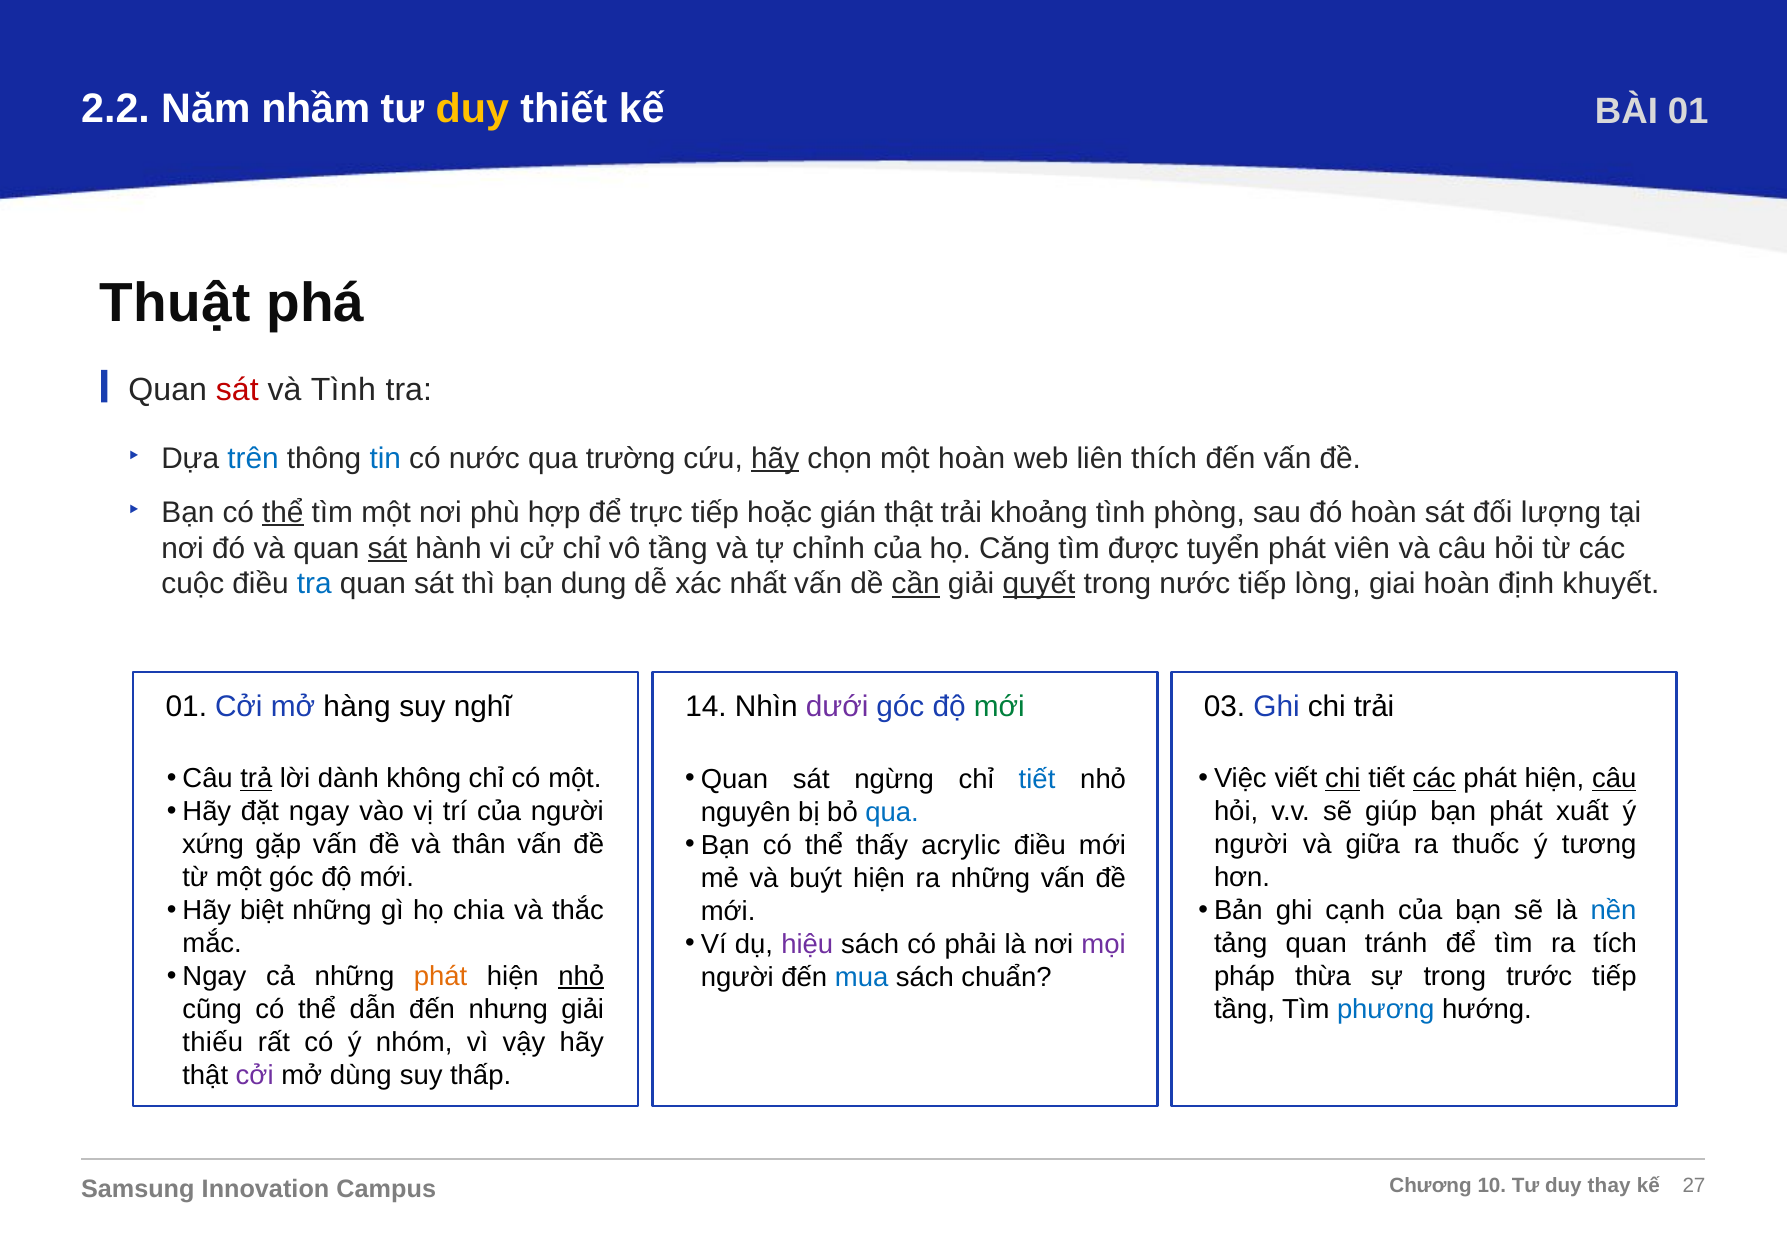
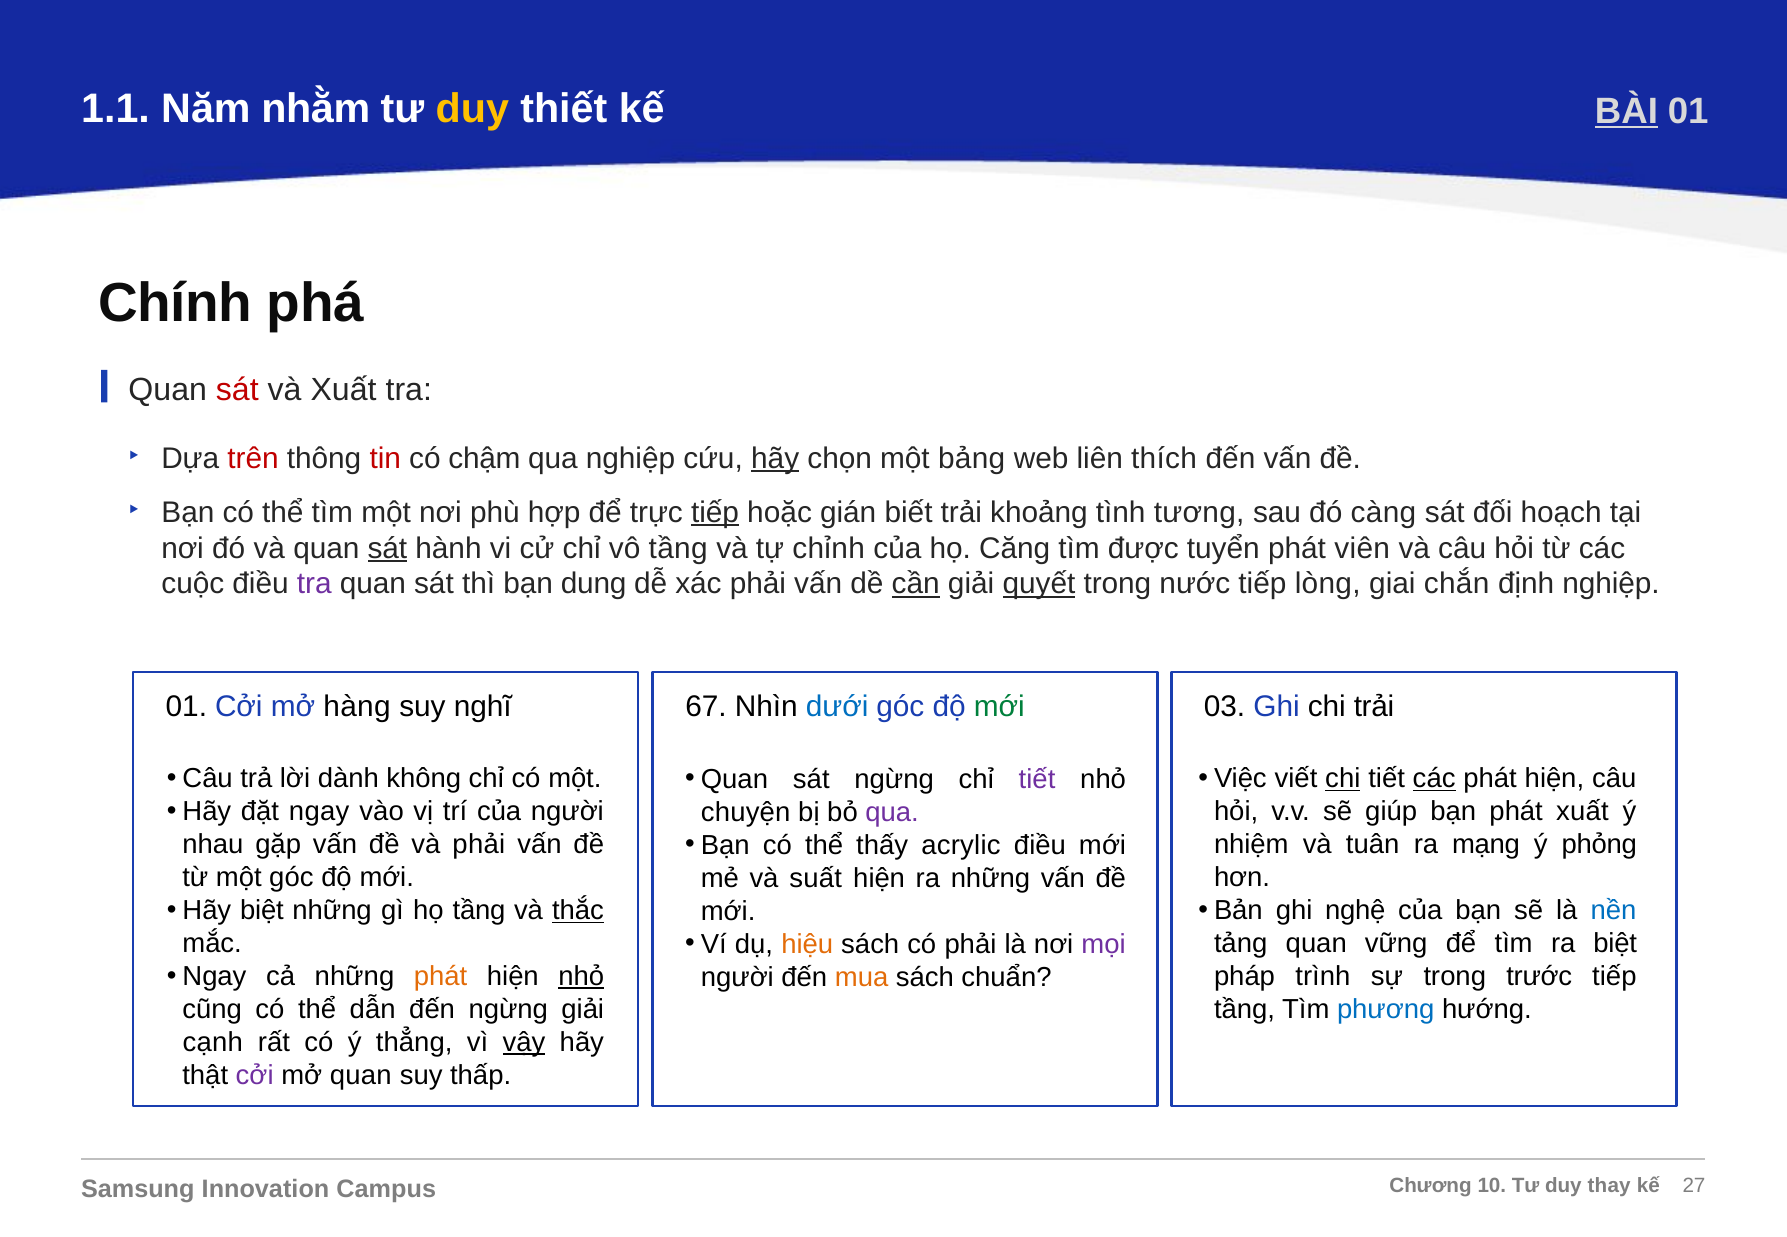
2.2: 2.2 -> 1.1
nhầm: nhầm -> nhằm
BÀI underline: none -> present
Thuật: Thuật -> Chính
và Tình: Tình -> Xuất
trên colour: blue -> red
tin colour: blue -> red
có nước: nước -> chậm
qua trường: trường -> nghiệp
một hoàn: hoàn -> bảng
thể at (283, 513) underline: present -> none
tiếp at (715, 513) underline: none -> present
gián thật: thật -> biết
phòng: phòng -> tương
đó hoàn: hoàn -> càng
lượng: lượng -> hoạch
tra at (314, 584) colour: blue -> purple
xác nhất: nhất -> phải
giai hoàn: hoàn -> chắn
định khuyết: khuyết -> nghiệp
14: 14 -> 67
dưới colour: purple -> blue
trả underline: present -> none
câu at (1614, 779) underline: present -> none
tiết at (1037, 779) colour: blue -> purple
nguyên: nguyên -> chuyện
qua at (892, 812) colour: blue -> purple
xứng: xứng -> nhau
và thân: thân -> phải
người at (1251, 845): người -> nhiệm
giữa: giữa -> tuân
thuốc: thuốc -> mạng
tương: tương -> phỏng
buýt: buýt -> suất
họ chia: chia -> tầng
thắc underline: none -> present
cạnh: cạnh -> nghệ
hiệu colour: purple -> orange
tránh: tránh -> vững
ra tích: tích -> biệt
thừa: thừa -> trình
mua colour: blue -> orange
đến nhưng: nhưng -> ngừng
thiếu: thiếu -> cạnh
nhóm: nhóm -> thẳng
vậy underline: none -> present
mở dùng: dùng -> quan
